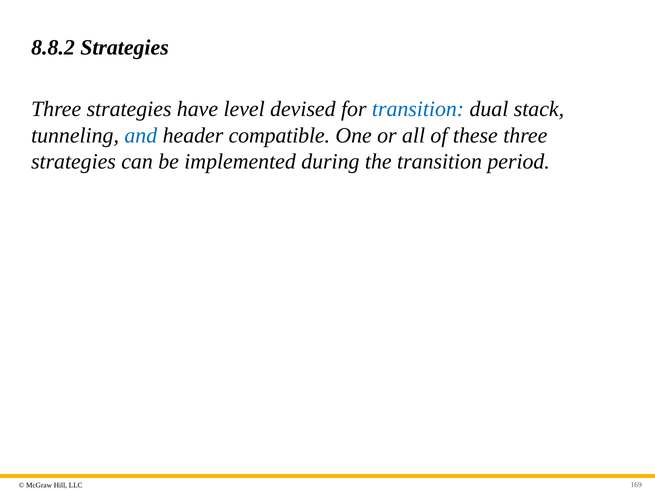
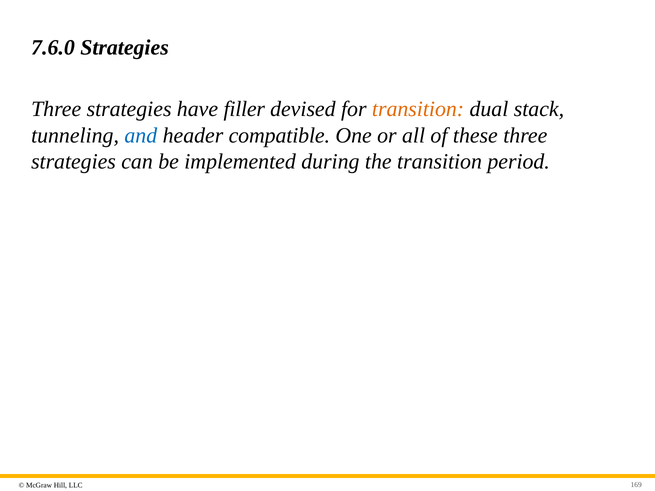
8.8.2: 8.8.2 -> 7.6.0
level: level -> filler
transition at (418, 109) colour: blue -> orange
